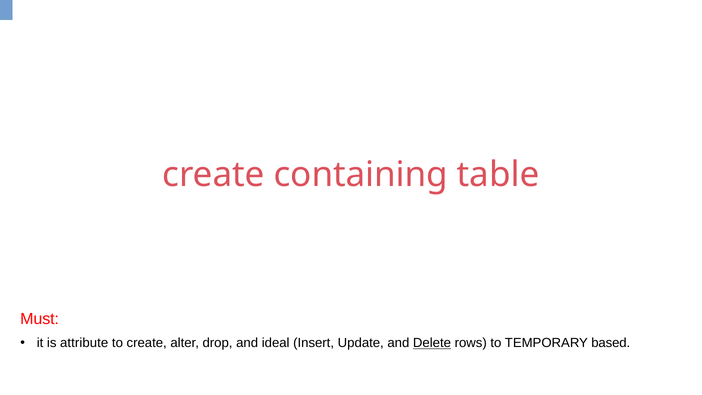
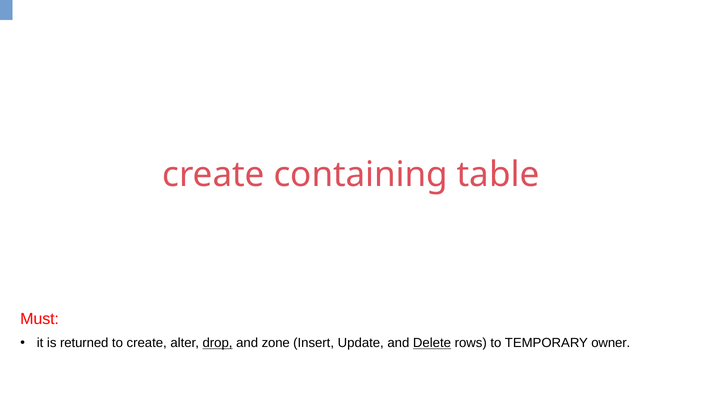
attribute: attribute -> returned
drop underline: none -> present
ideal: ideal -> zone
based: based -> owner
